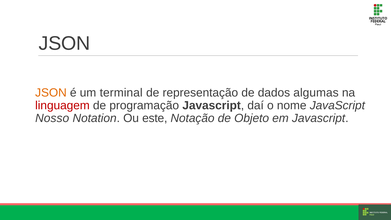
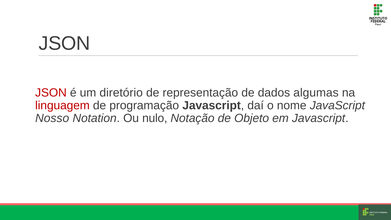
JSON at (51, 93) colour: orange -> red
terminal: terminal -> diretório
este: este -> nulo
